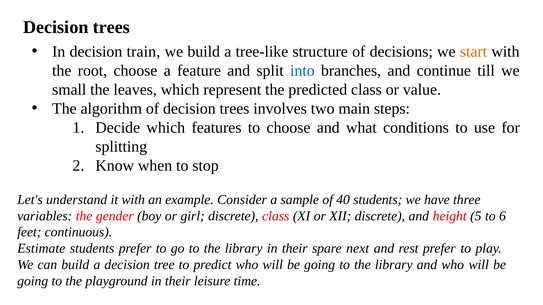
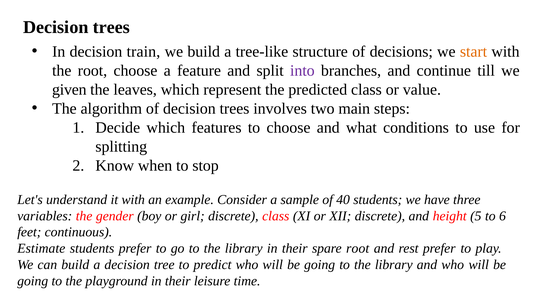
into colour: blue -> purple
small: small -> given
spare next: next -> root
